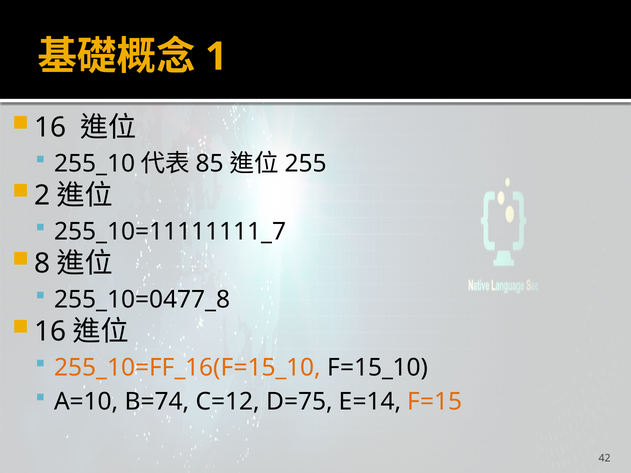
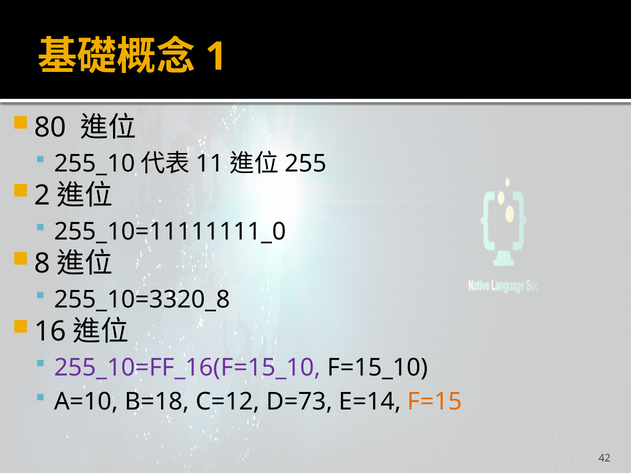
16 at (50, 128): 16 -> 80
85: 85 -> 11
255_10=11111111_7: 255_10=11111111_7 -> 255_10=11111111_0
255_10=0477_8: 255_10=0477_8 -> 255_10=3320_8
255_10=FF_16(F=15_10 colour: orange -> purple
B=74: B=74 -> B=18
D=75: D=75 -> D=73
